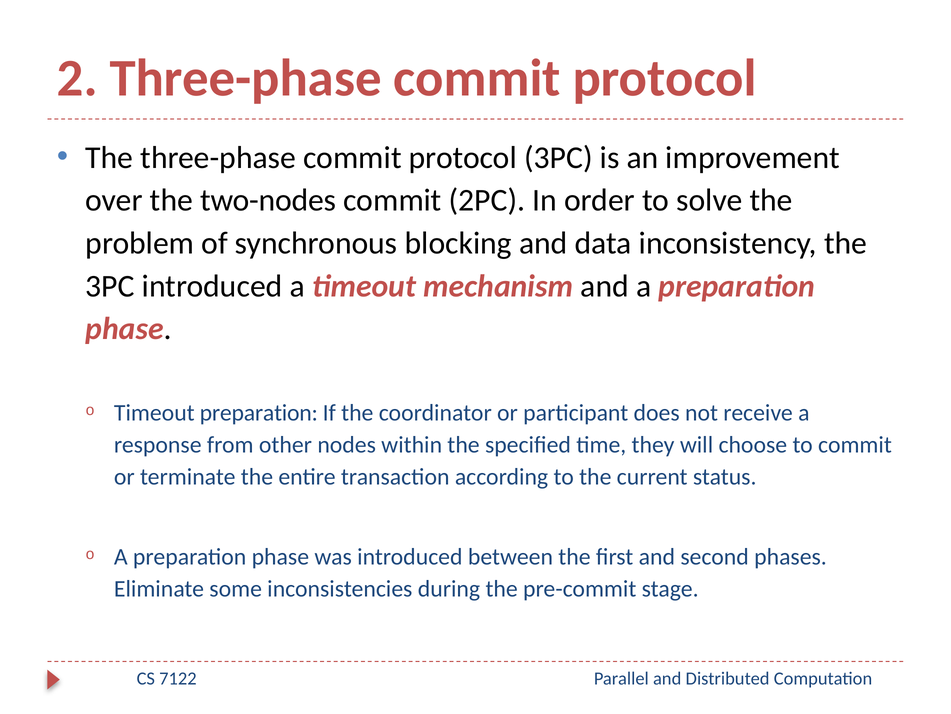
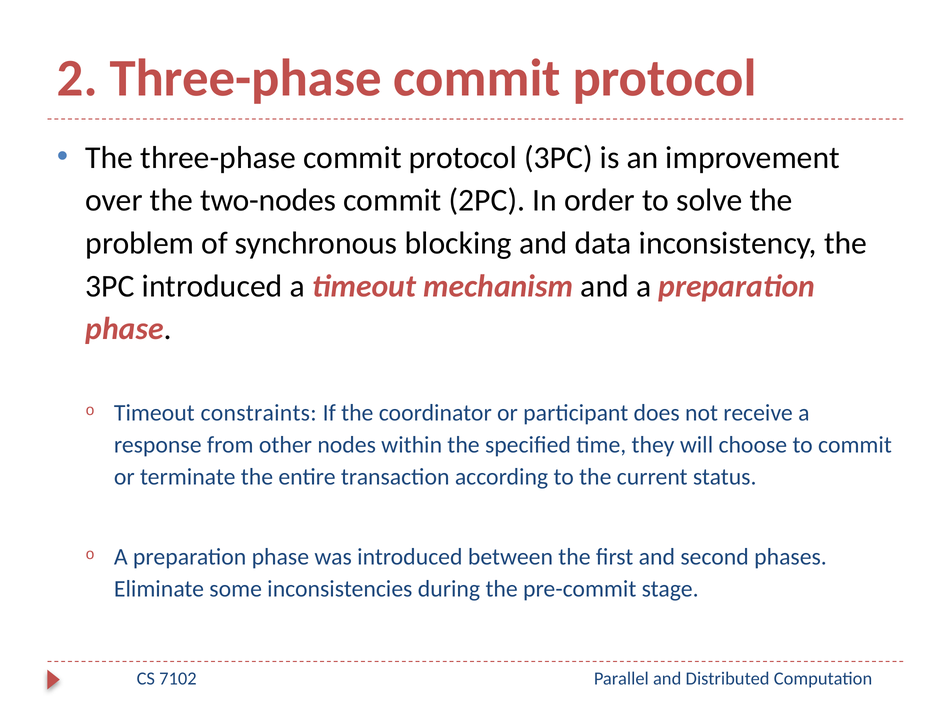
Timeout preparation: preparation -> constraints
7122: 7122 -> 7102
